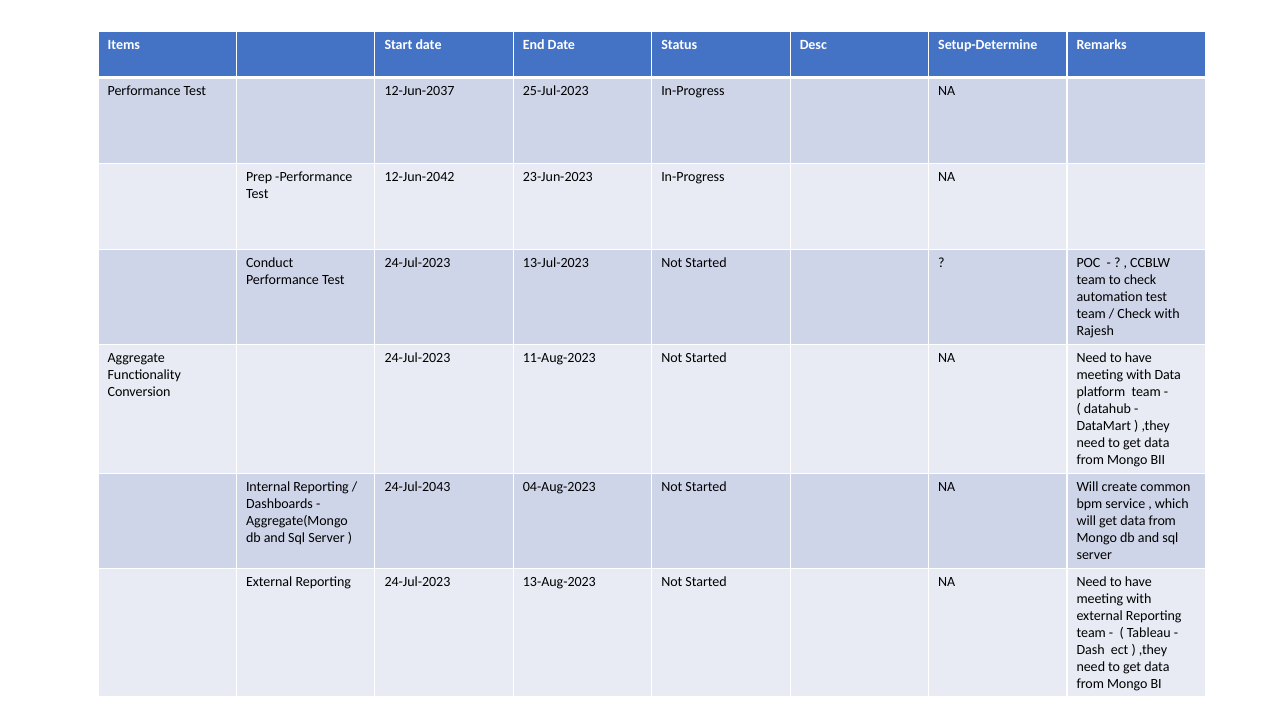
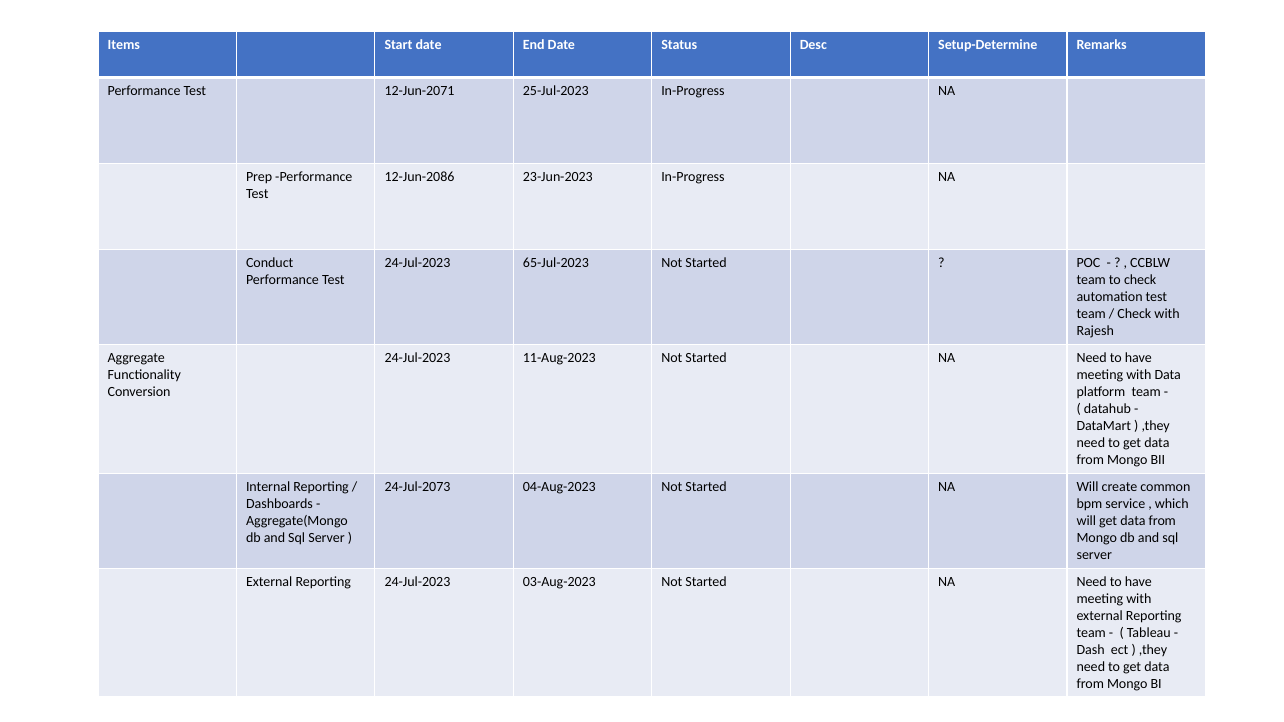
12-Jun-2037: 12-Jun-2037 -> 12-Jun-2071
12-Jun-2042: 12-Jun-2042 -> 12-Jun-2086
13-Jul-2023: 13-Jul-2023 -> 65-Jul-2023
24-Jul-2043: 24-Jul-2043 -> 24-Jul-2073
13-Aug-2023: 13-Aug-2023 -> 03-Aug-2023
